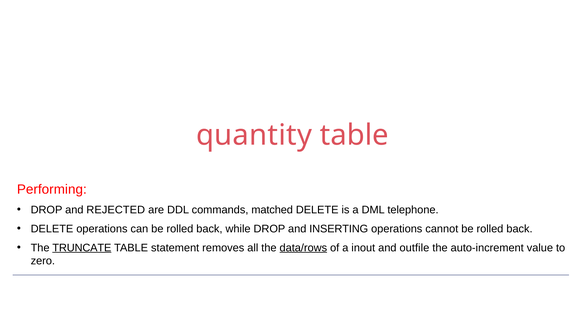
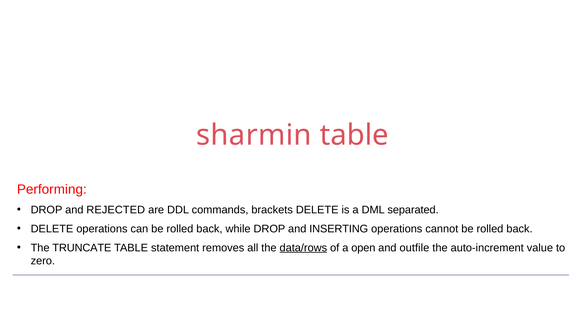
quantity: quantity -> sharmin
matched: matched -> brackets
telephone: telephone -> separated
TRUNCATE underline: present -> none
inout: inout -> open
